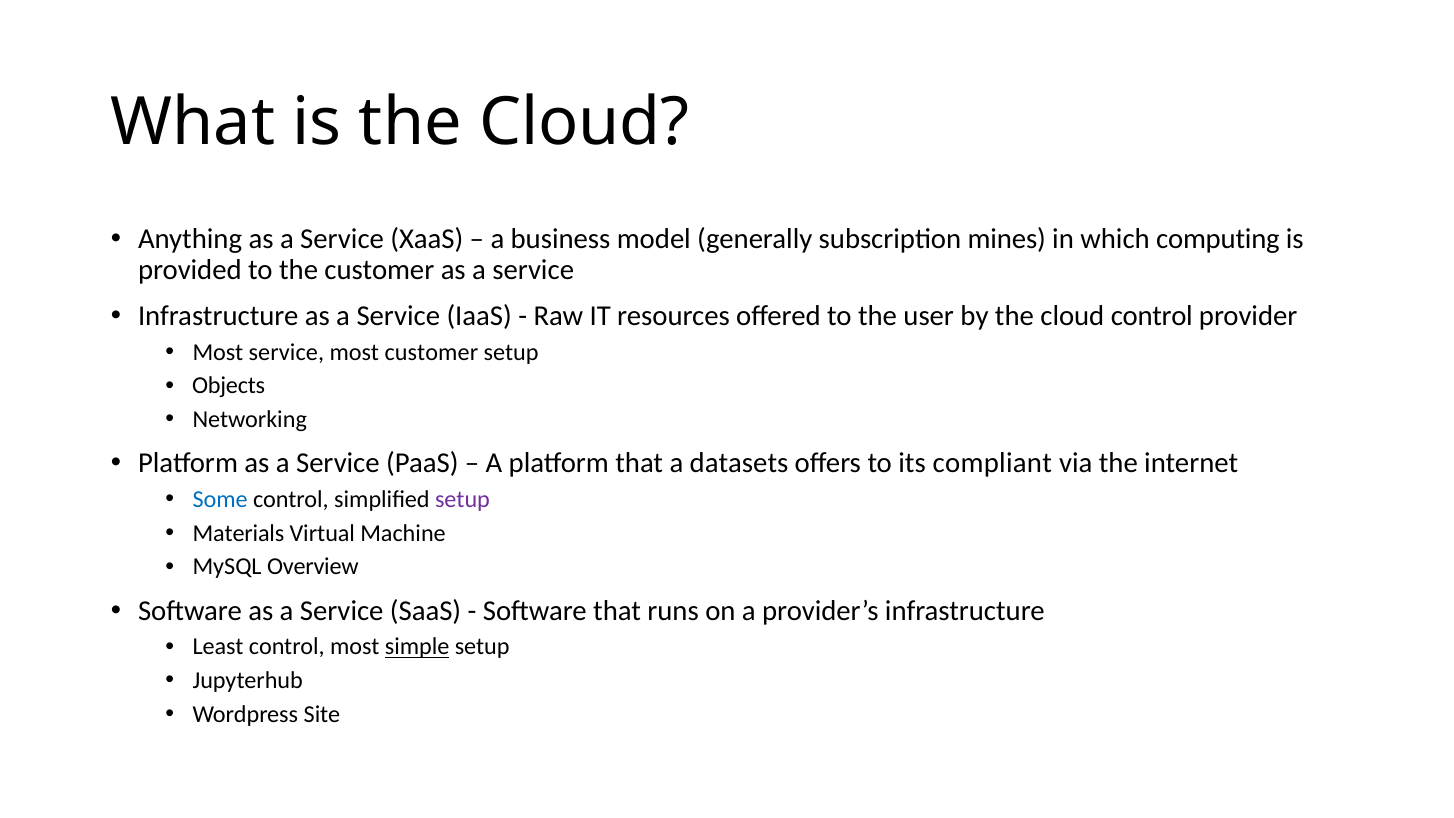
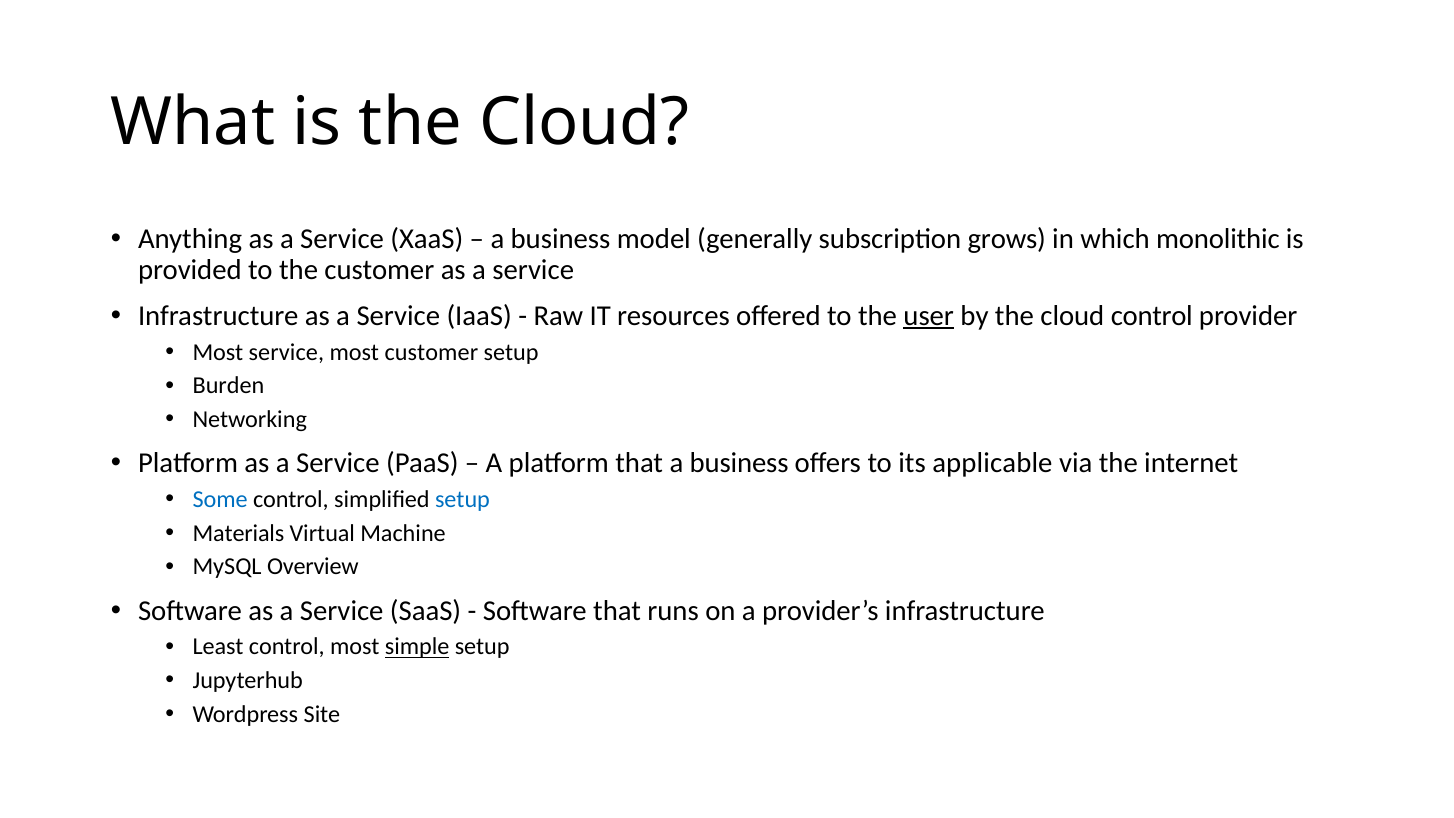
mines: mines -> grows
computing: computing -> monolithic
user underline: none -> present
Objects: Objects -> Burden
that a datasets: datasets -> business
compliant: compliant -> applicable
setup at (462, 499) colour: purple -> blue
